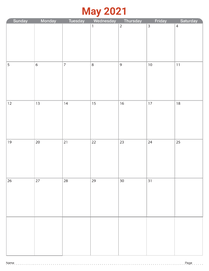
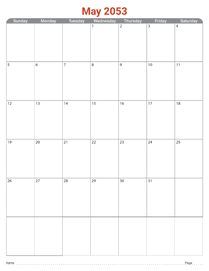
2021: 2021 -> 2053
